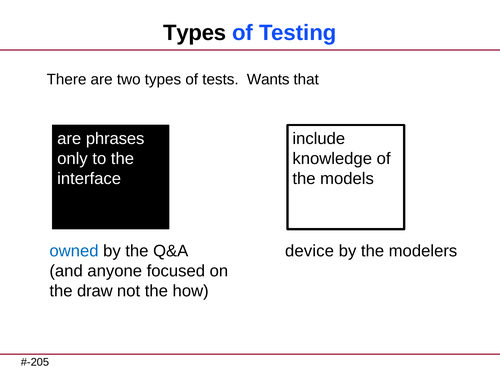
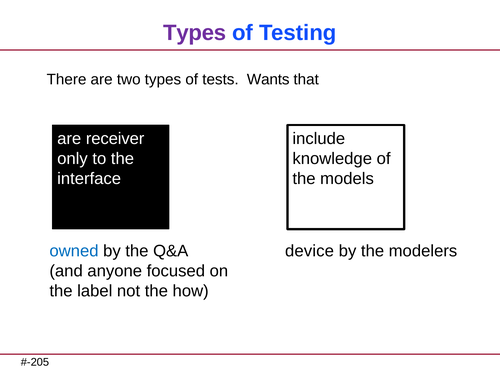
Types at (195, 33) colour: black -> purple
phrases: phrases -> receiver
draw: draw -> label
